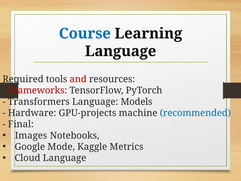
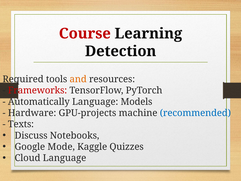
Course colour: blue -> red
Language at (121, 51): Language -> Detection
and colour: red -> orange
Transformers: Transformers -> Automatically
Final: Final -> Texts
Images: Images -> Discuss
Metrics: Metrics -> Quizzes
